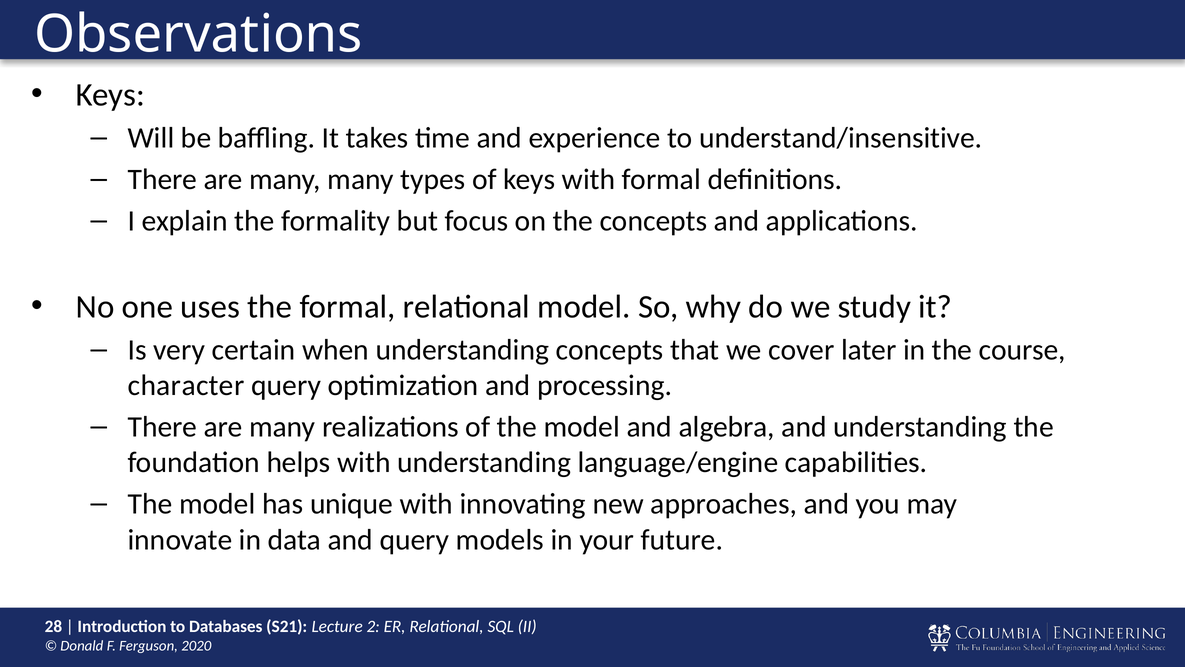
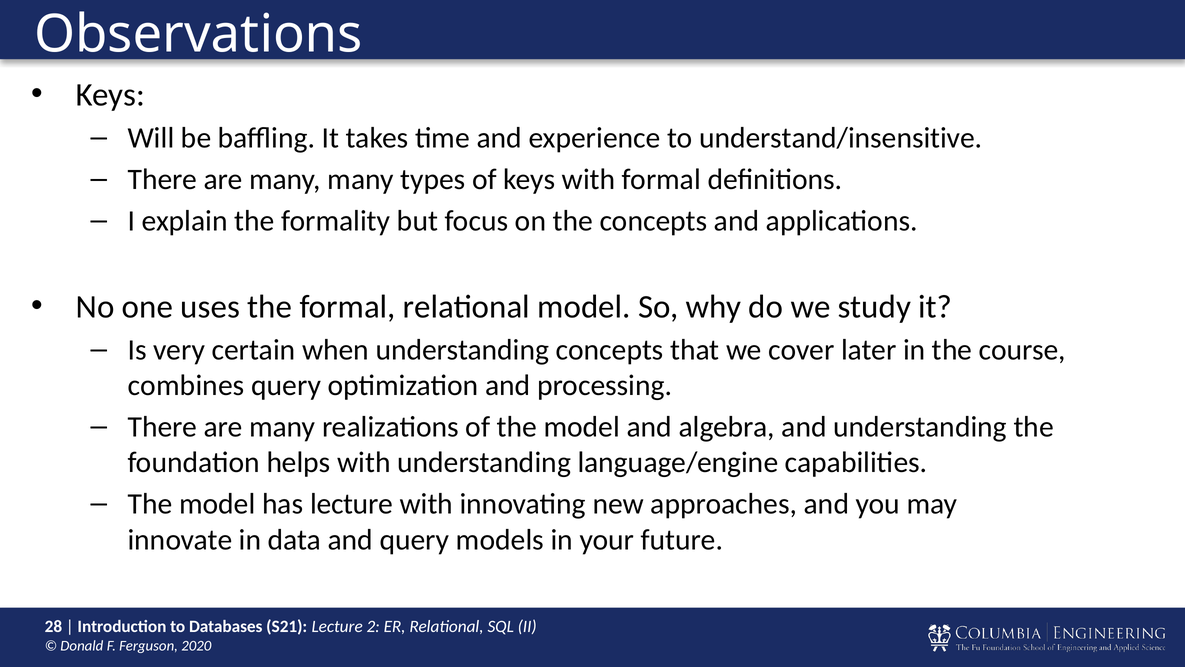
character: character -> combines
has unique: unique -> lecture
